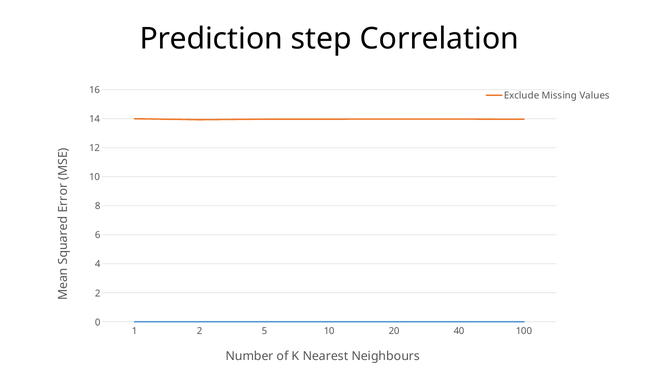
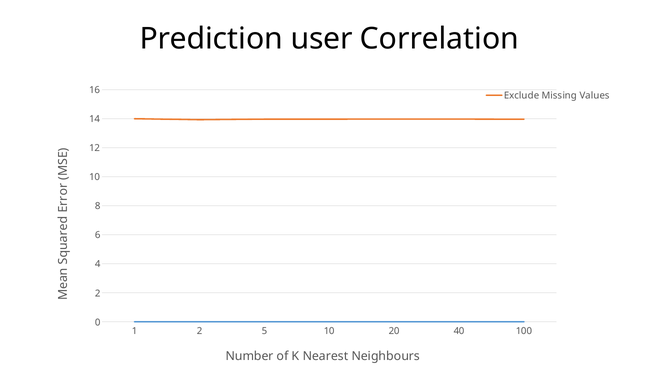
step: step -> user
